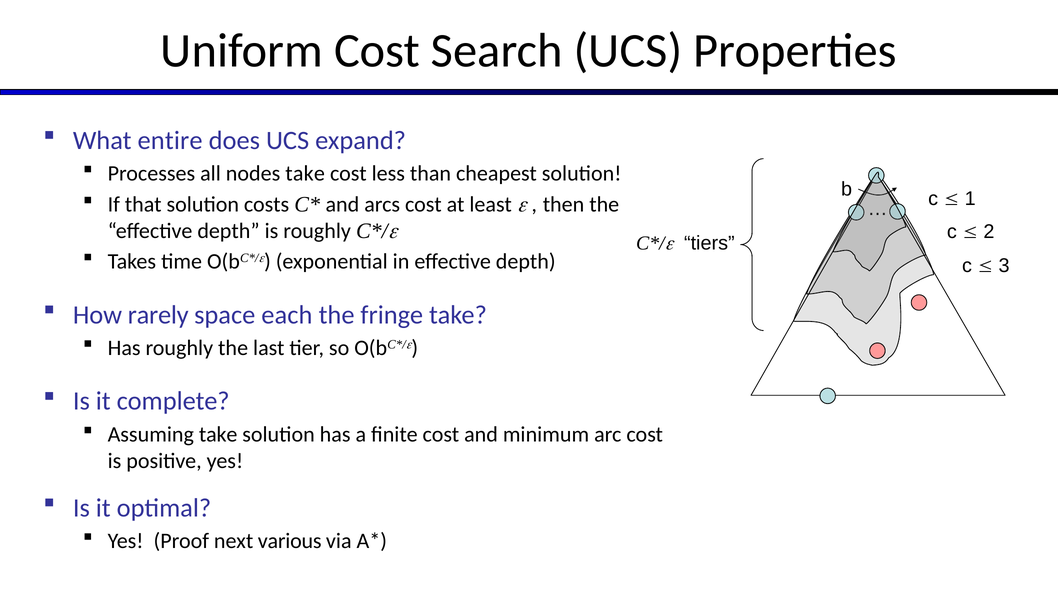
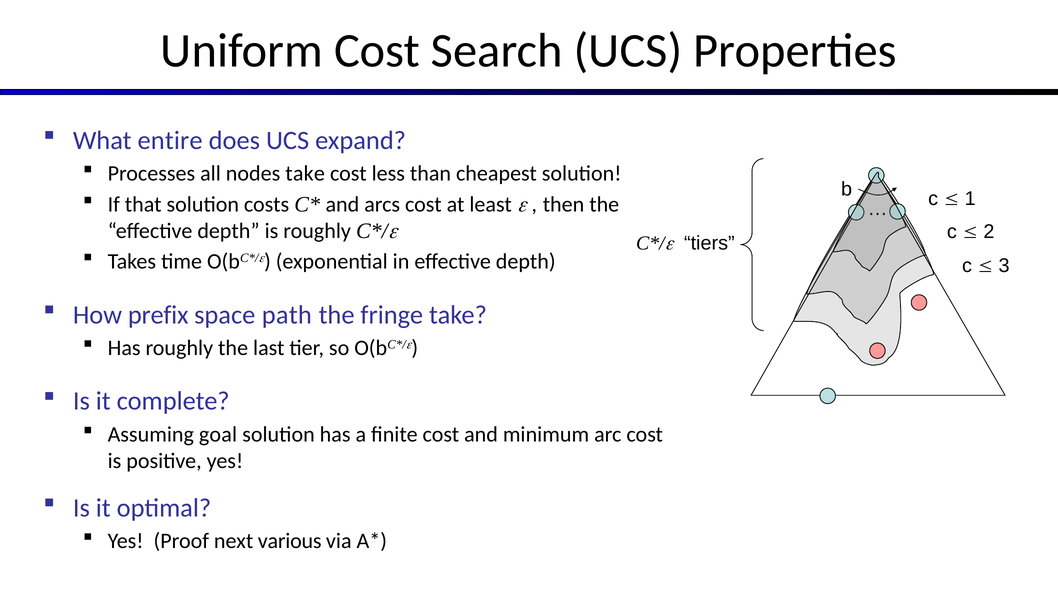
rarely: rarely -> prefix
each: each -> path
Assuming take: take -> goal
